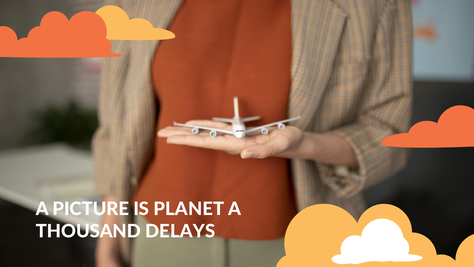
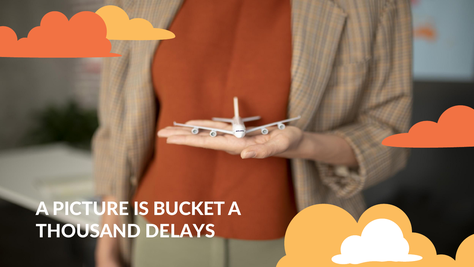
PLANET: PLANET -> BUCKET
